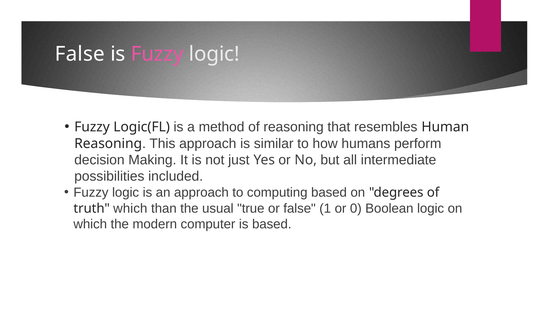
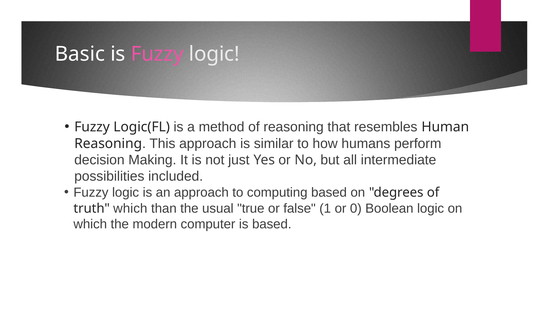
False at (80, 54): False -> Basic
